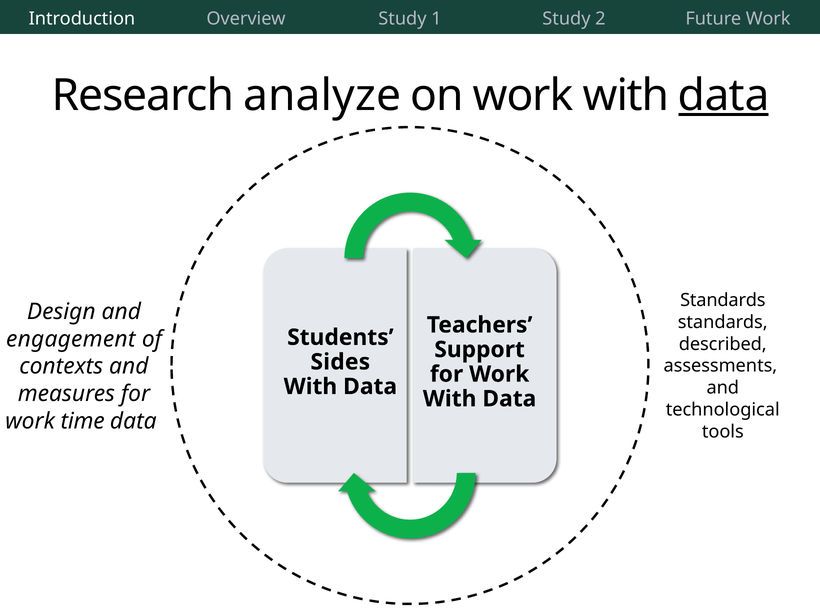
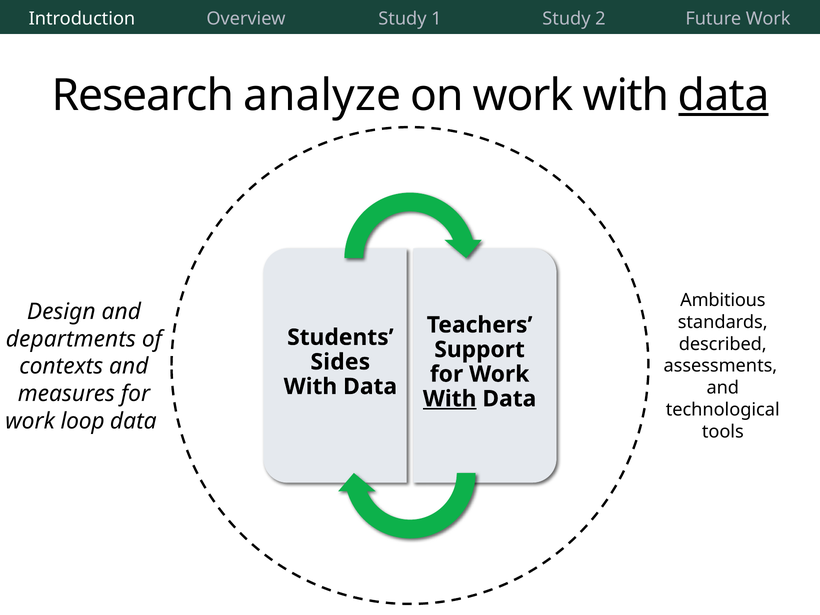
Standards at (723, 300): Standards -> Ambitious
engagement: engagement -> departments
With at (450, 399) underline: none -> present
time: time -> loop
